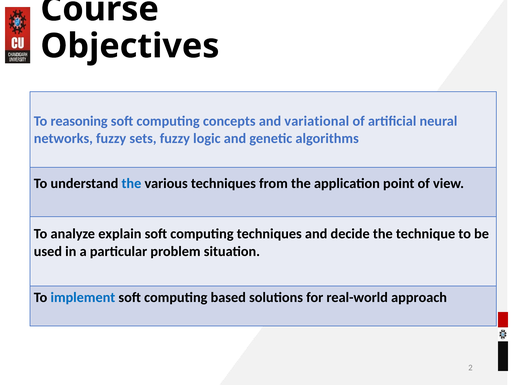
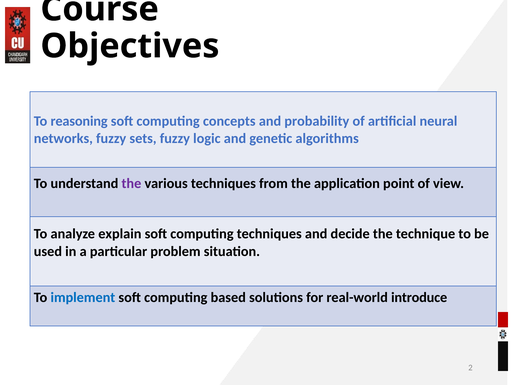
variational: variational -> probability
the at (131, 183) colour: blue -> purple
approach: approach -> introduce
